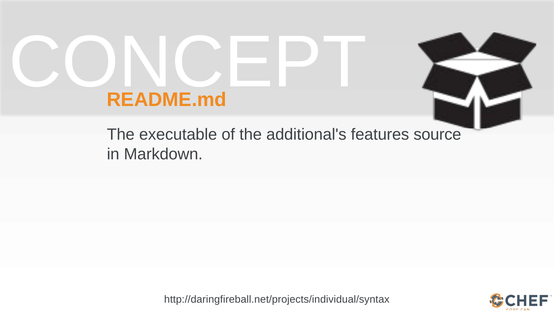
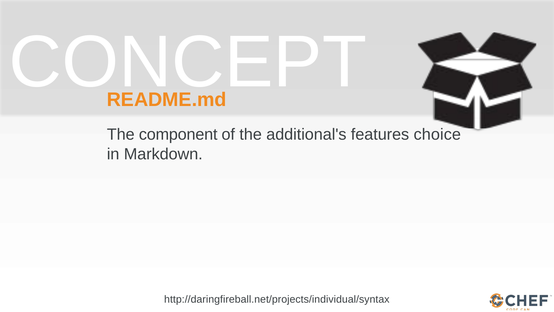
executable: executable -> component
source: source -> choice
